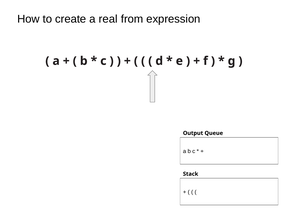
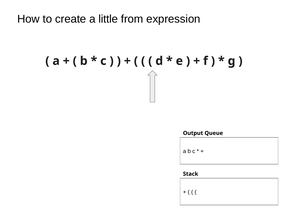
real: real -> little
